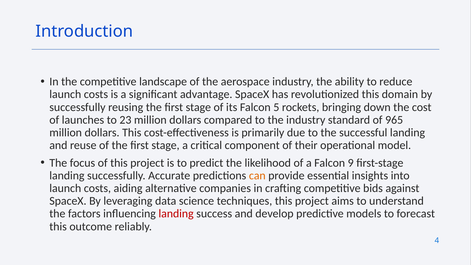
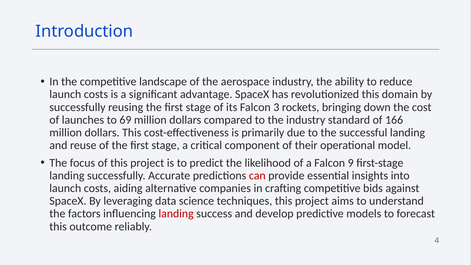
5: 5 -> 3
23: 23 -> 69
965: 965 -> 166
can colour: orange -> red
